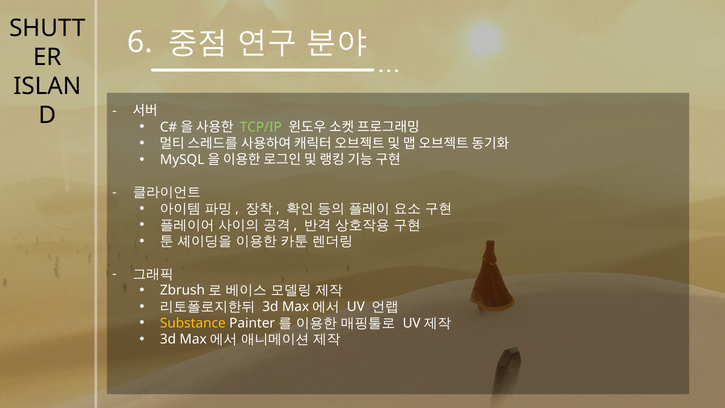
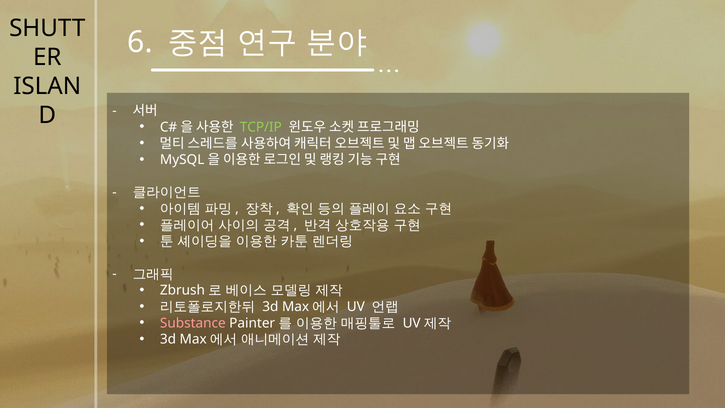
Substance colour: yellow -> pink
